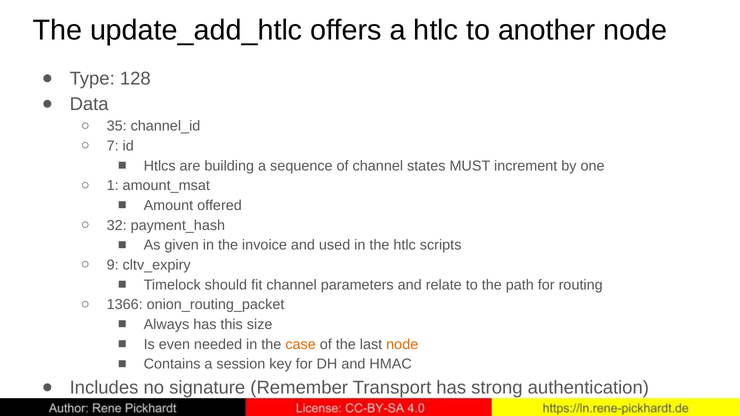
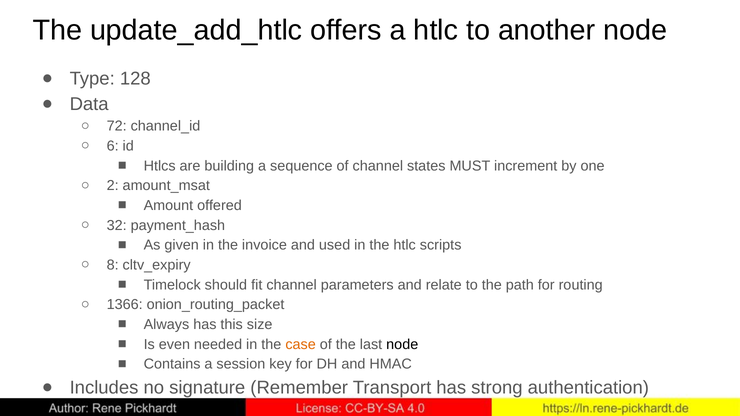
35: 35 -> 72
7: 7 -> 6
1: 1 -> 2
9: 9 -> 8
node at (402, 344) colour: orange -> black
